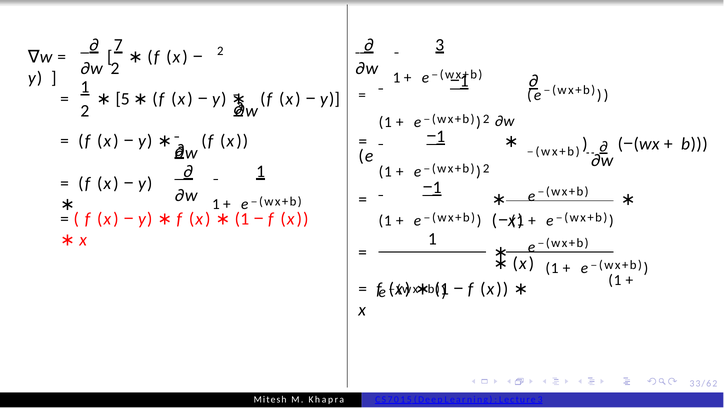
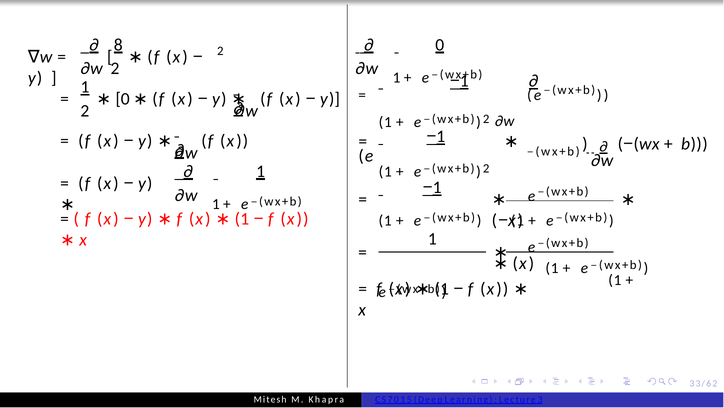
7: 7 -> 8
3 at (440, 45): 3 -> 0
5 at (123, 99): 5 -> 0
